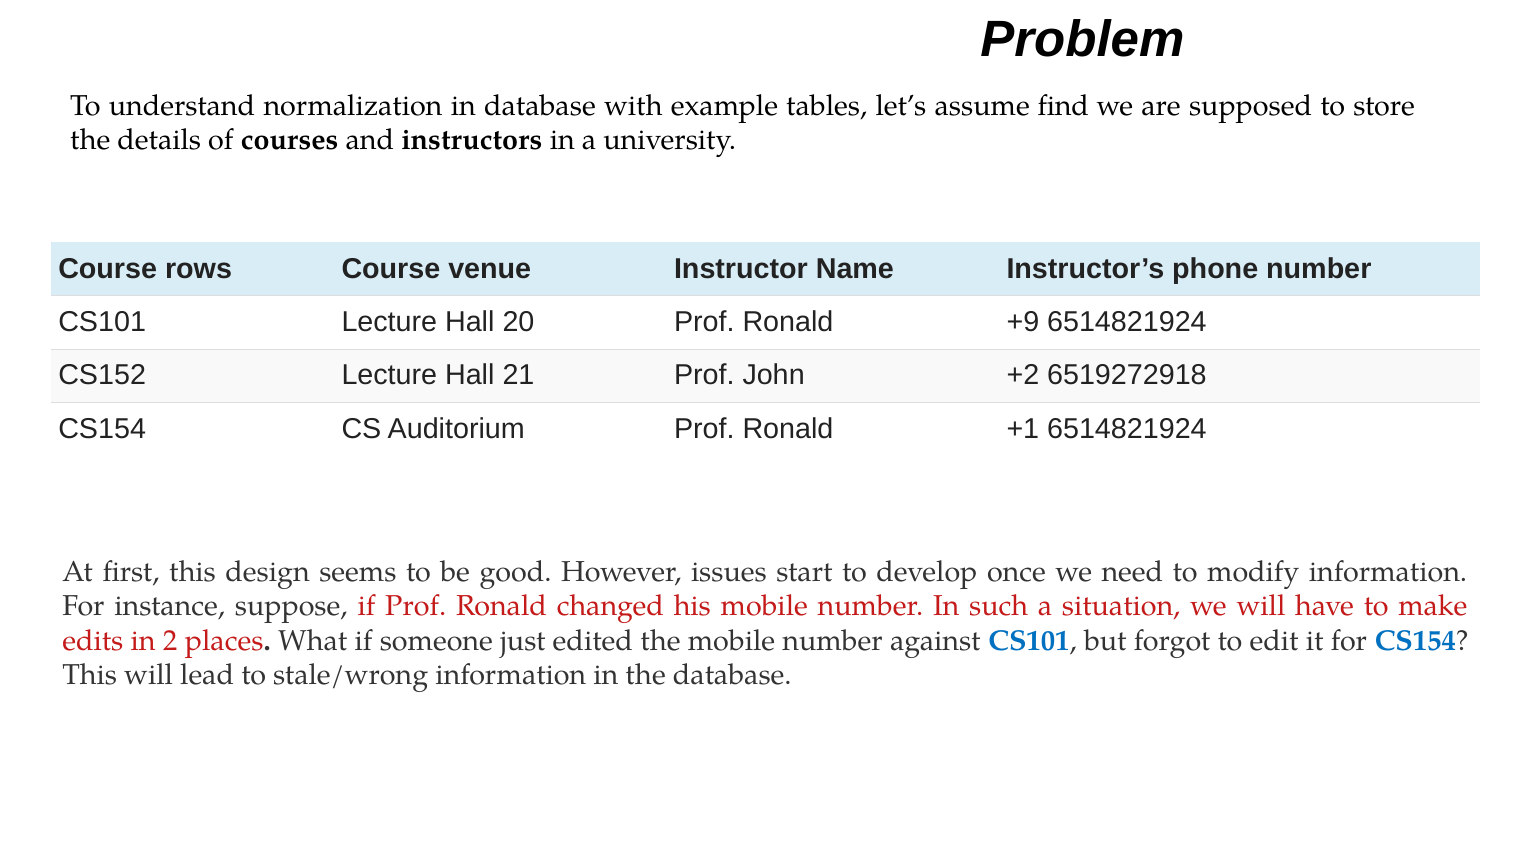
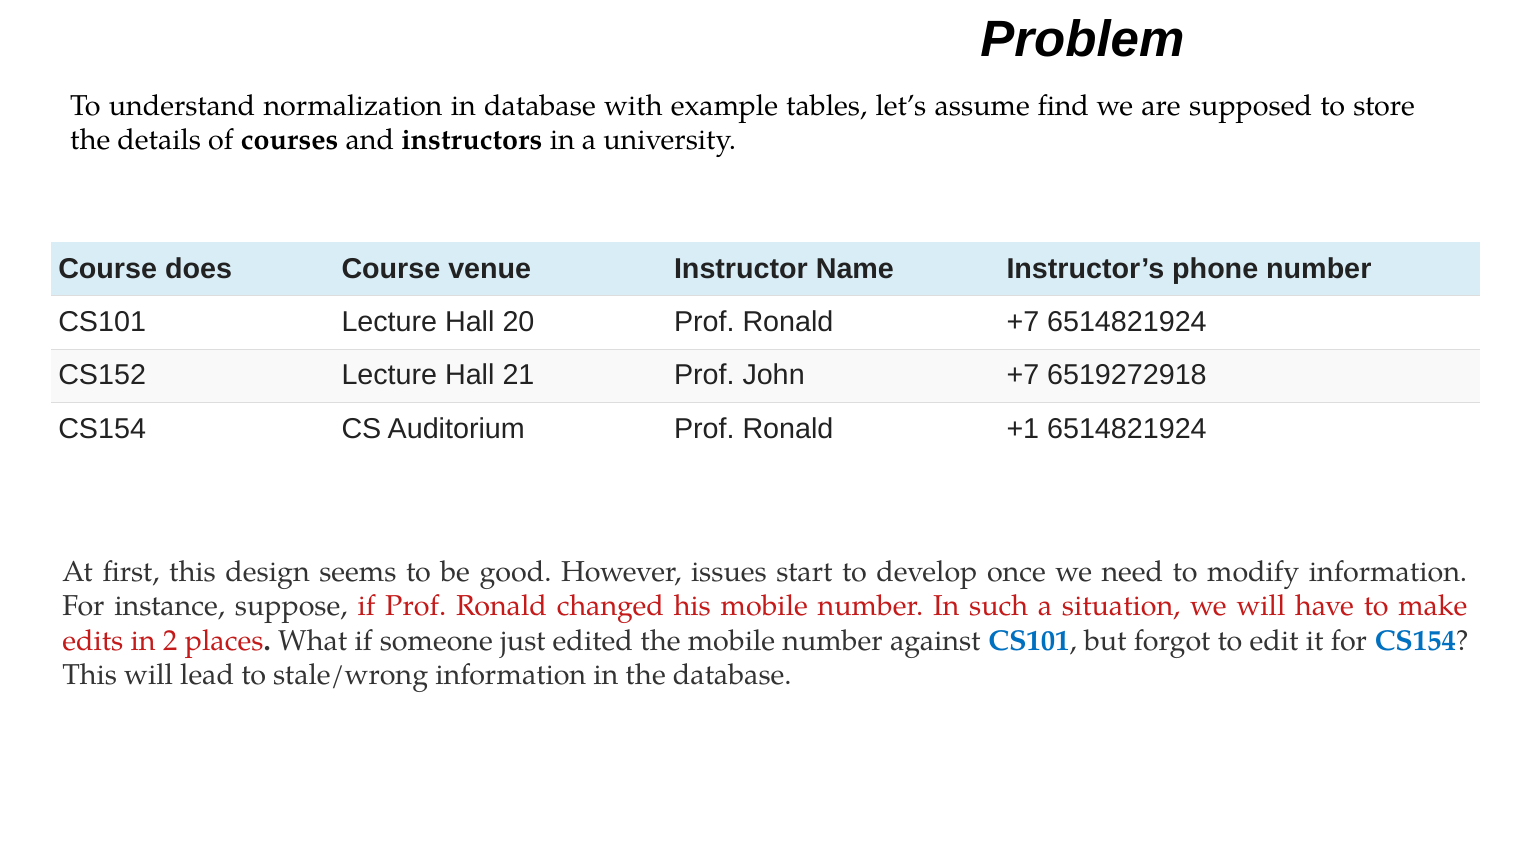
rows: rows -> does
Ronald +9: +9 -> +7
John +2: +2 -> +7
